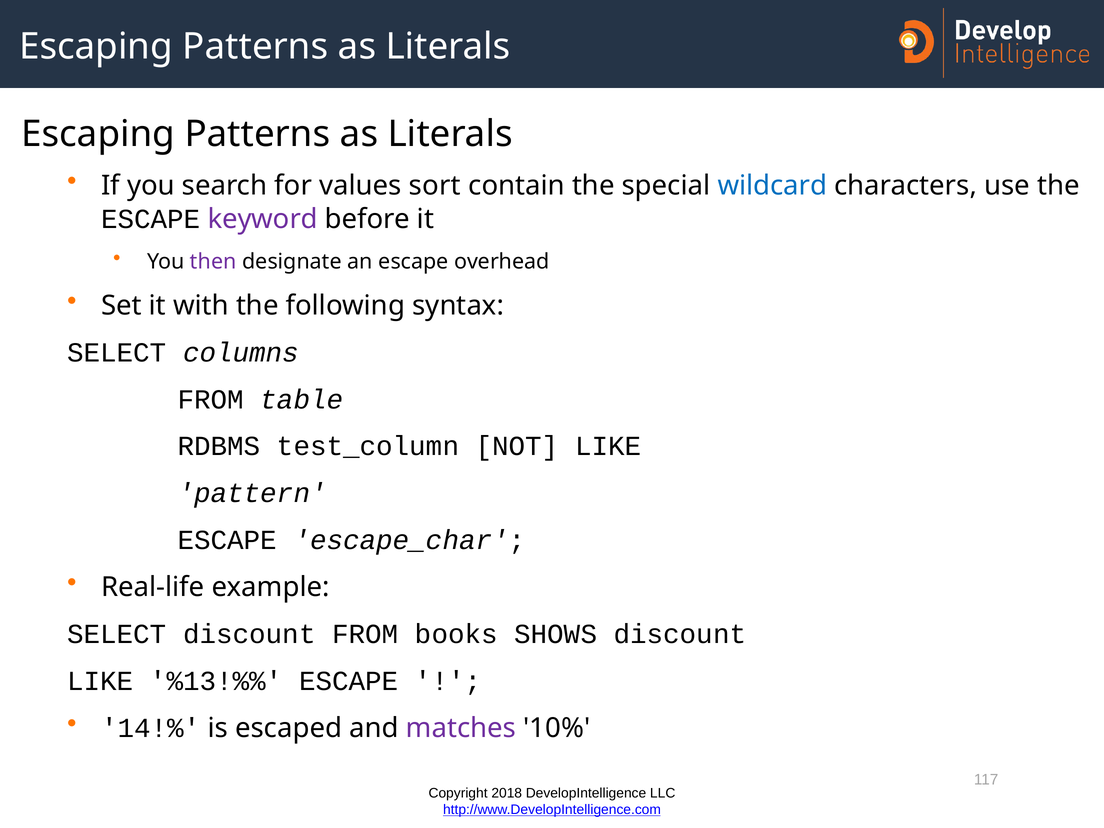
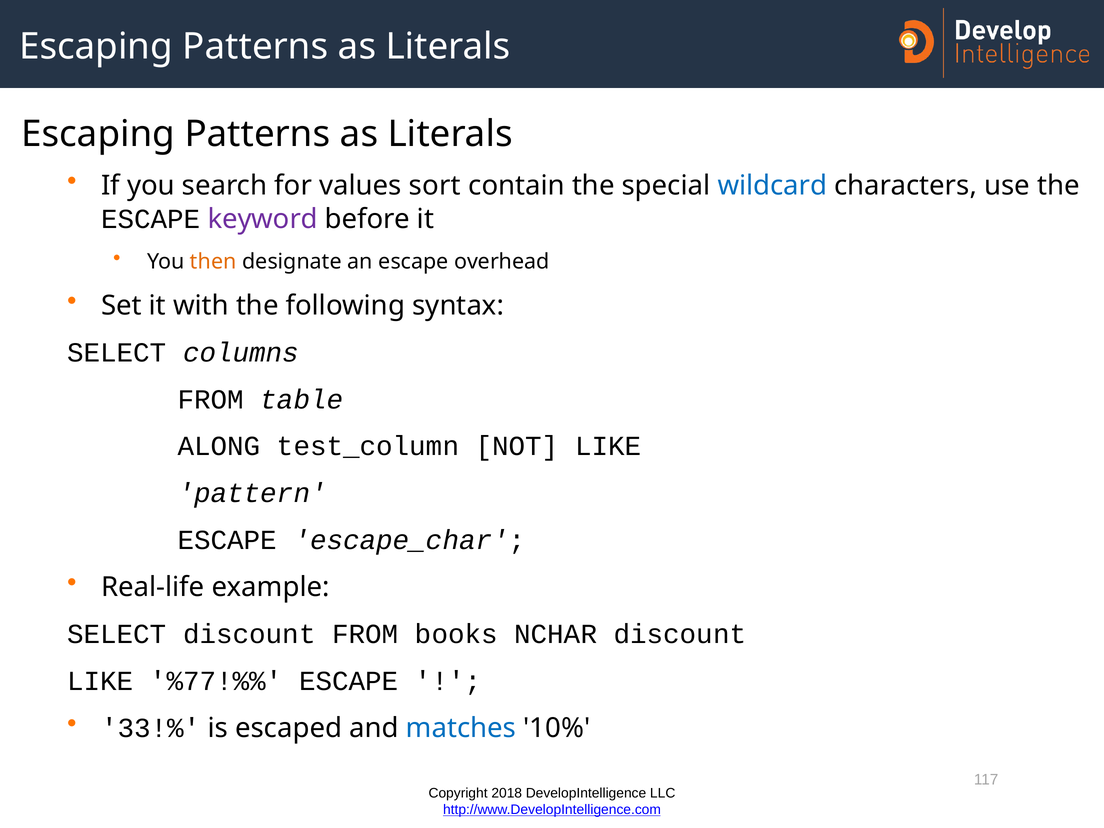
then colour: purple -> orange
RDBMS: RDBMS -> ALONG
SHOWS: SHOWS -> NCHAR
%13!%%: %13!%% -> %77!%%
14!%: 14!% -> 33!%
matches colour: purple -> blue
